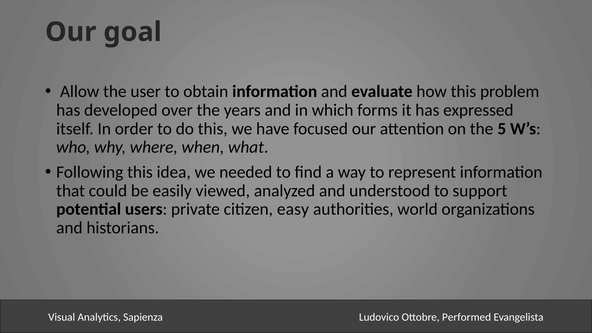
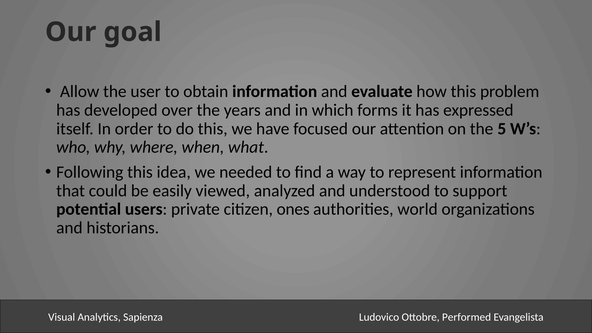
easy: easy -> ones
